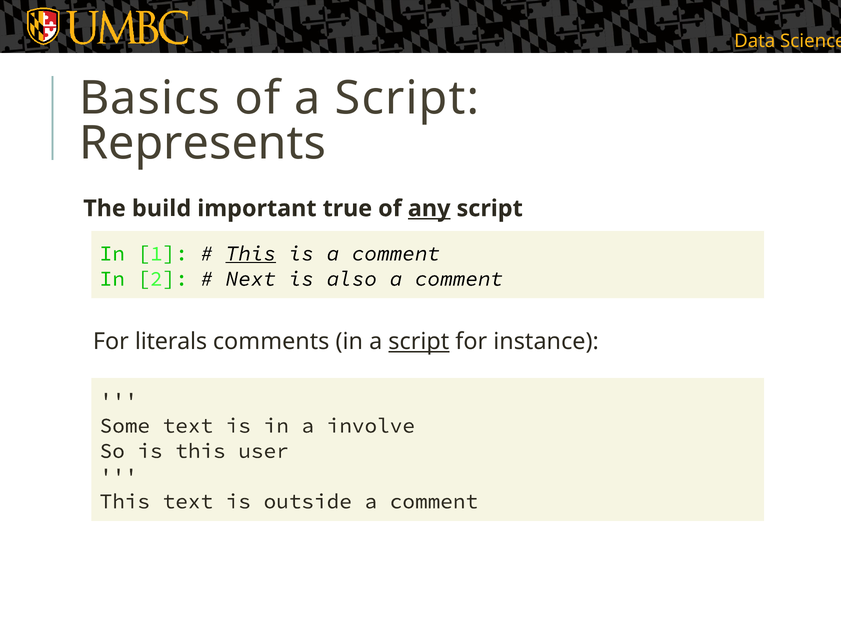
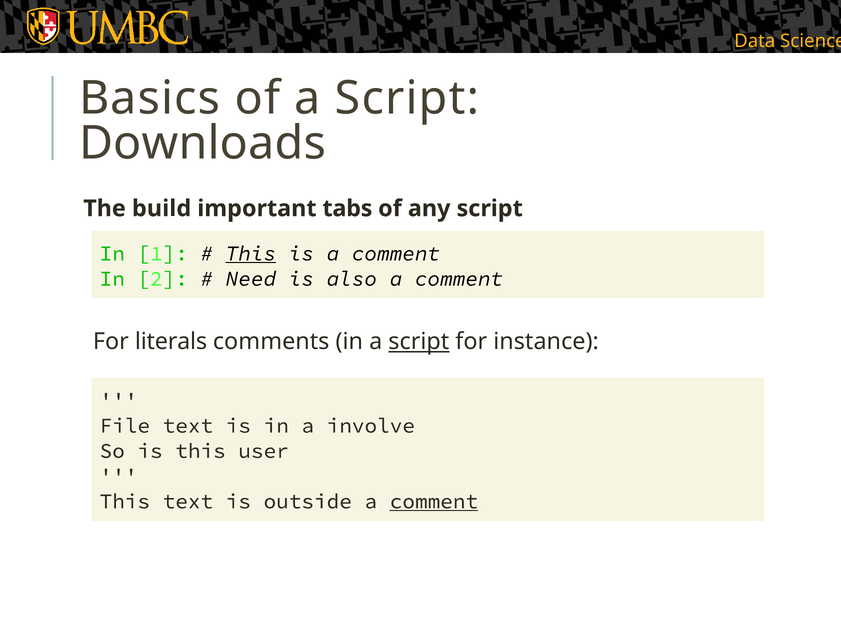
Represents: Represents -> Downloads
true: true -> tabs
any underline: present -> none
Next: Next -> Need
Some: Some -> File
comment at (434, 501) underline: none -> present
